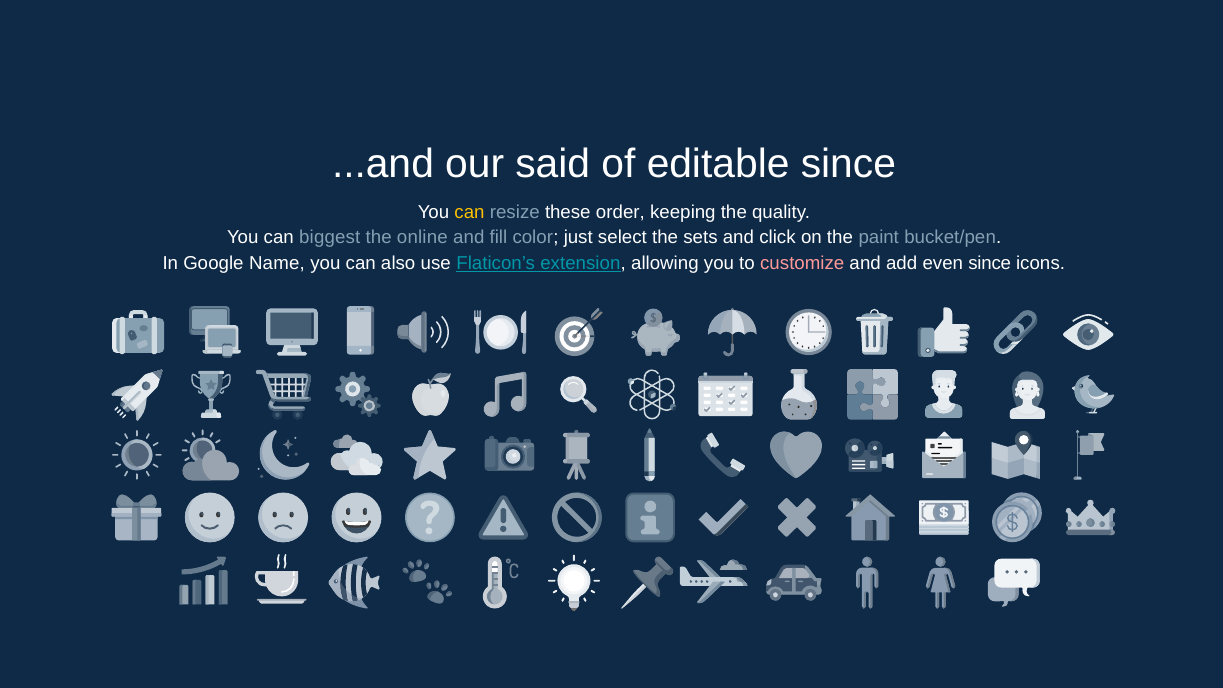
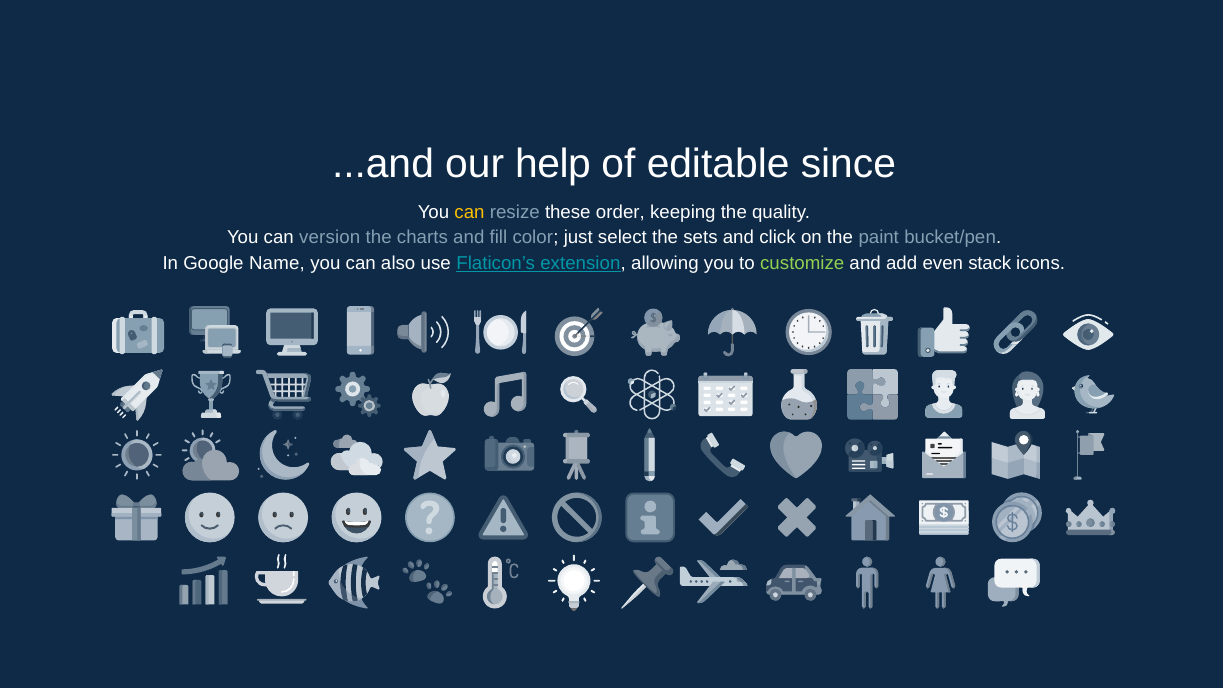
said: said -> help
biggest: biggest -> version
online: online -> charts
customize colour: pink -> light green
even since: since -> stack
